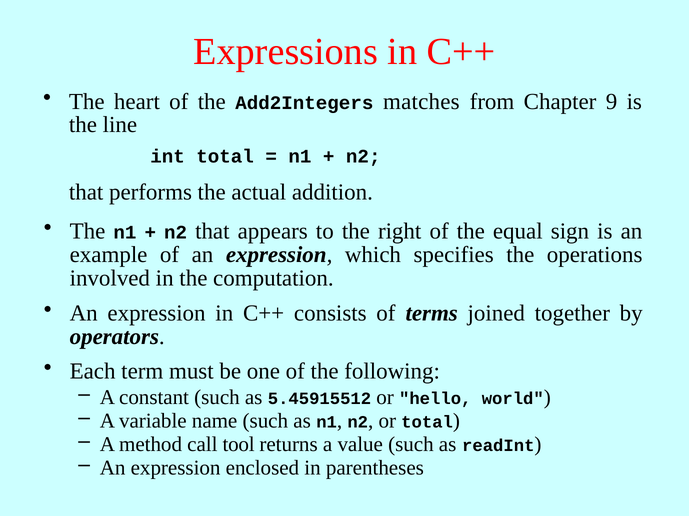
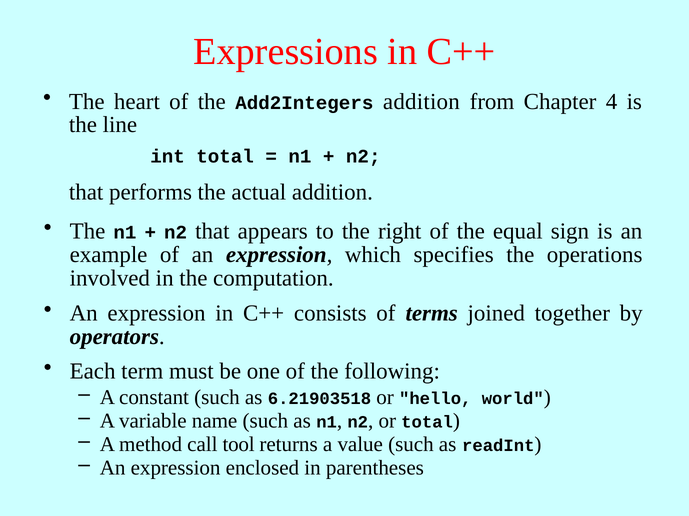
Add2Integers matches: matches -> addition
9: 9 -> 4
5.45915512: 5.45915512 -> 6.21903518
